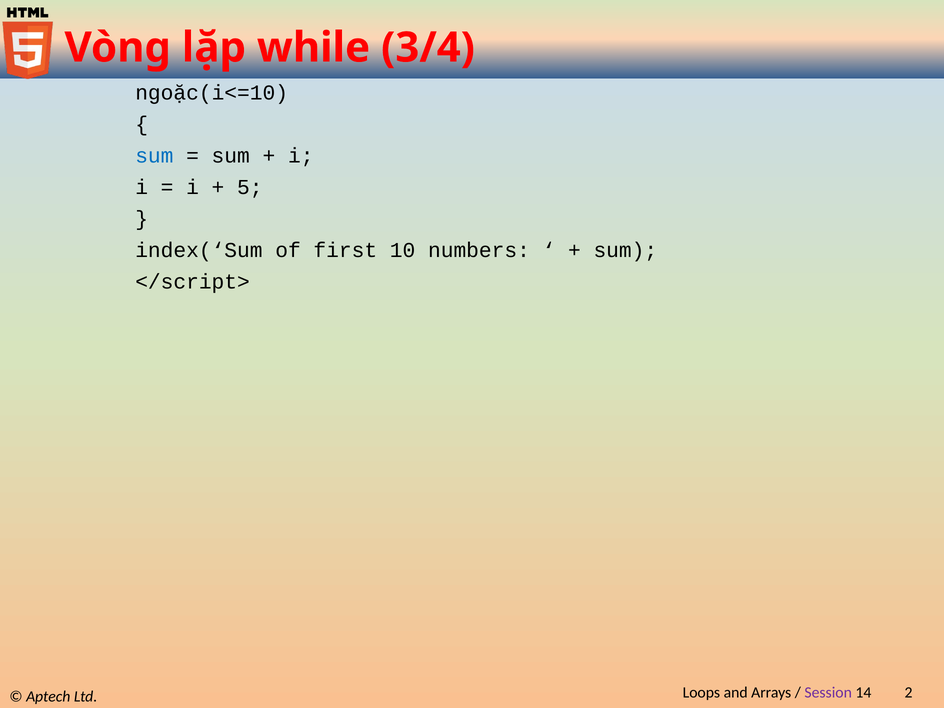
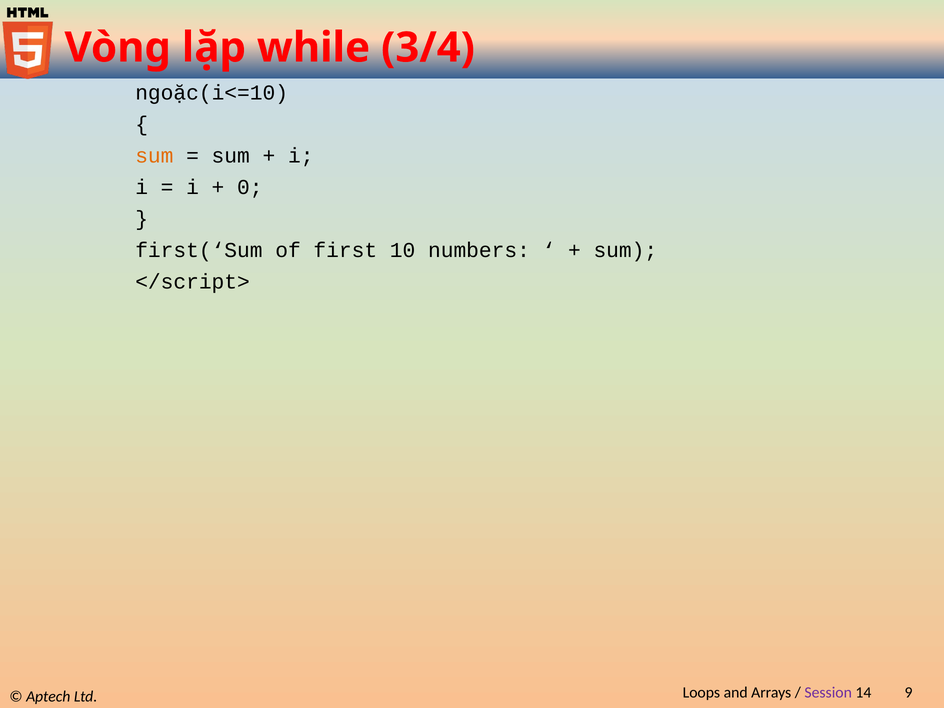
sum at (154, 156) colour: blue -> orange
5: 5 -> 0
index(‘Sum: index(‘Sum -> first(‘Sum
2: 2 -> 9
